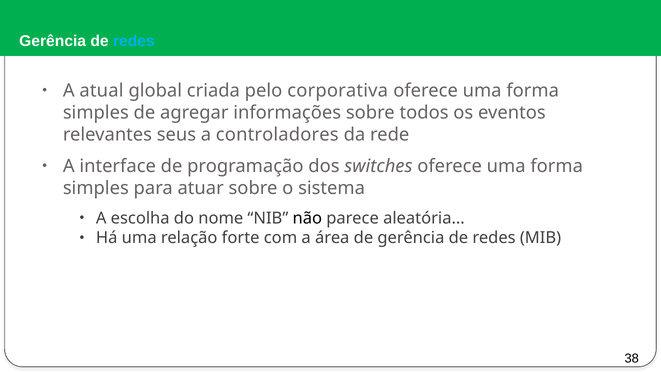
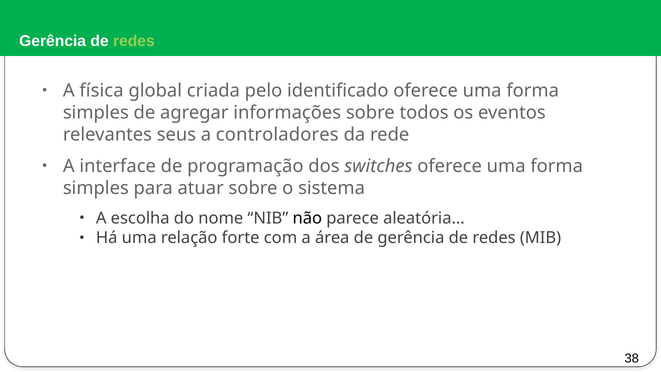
redes at (134, 41) colour: light blue -> light green
atual: atual -> física
corporativa: corporativa -> identificado
